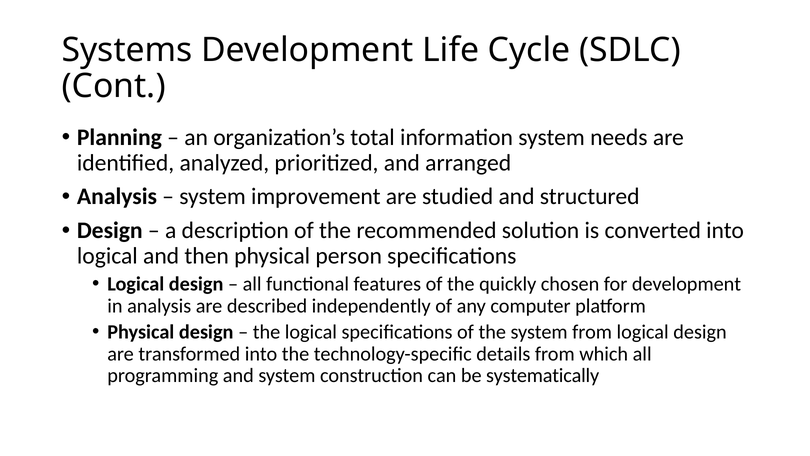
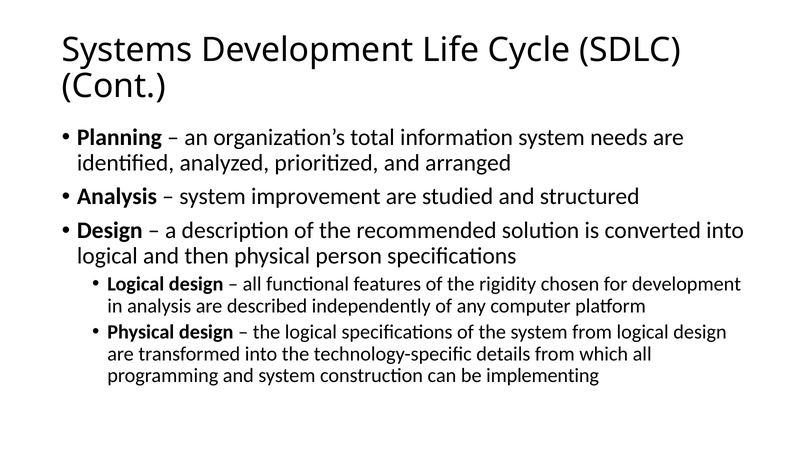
quickly: quickly -> rigidity
systematically: systematically -> implementing
